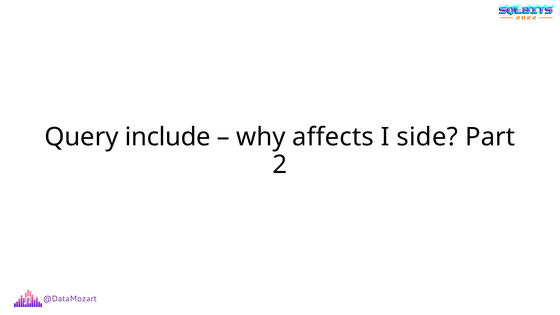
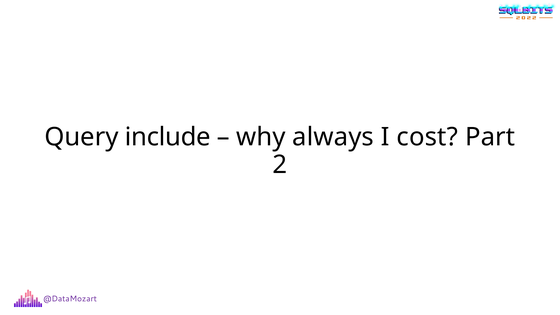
affects: affects -> always
side: side -> cost
